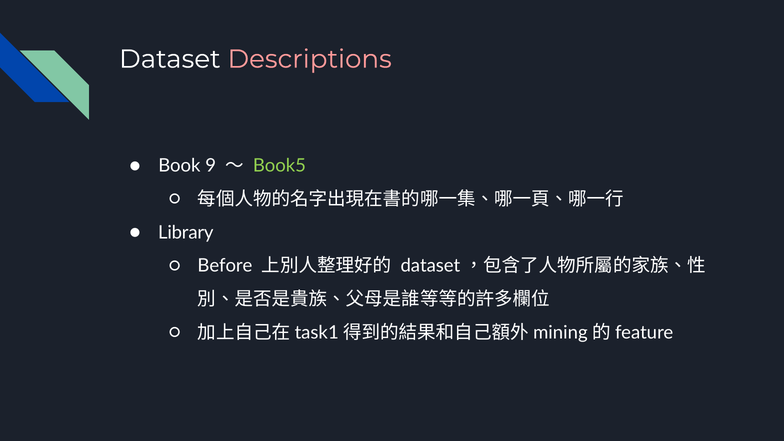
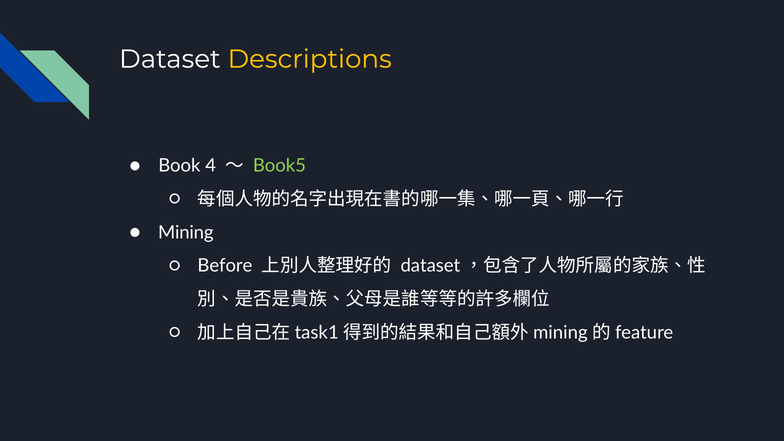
Descriptions colour: pink -> yellow
9: 9 -> 4
Library: Library -> Mining
